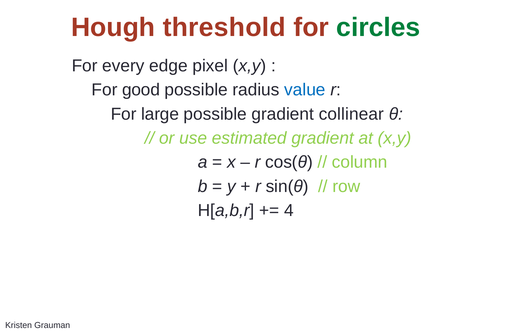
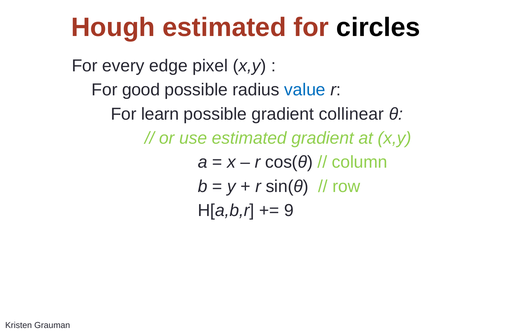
Hough threshold: threshold -> estimated
circles colour: green -> black
large: large -> learn
4: 4 -> 9
